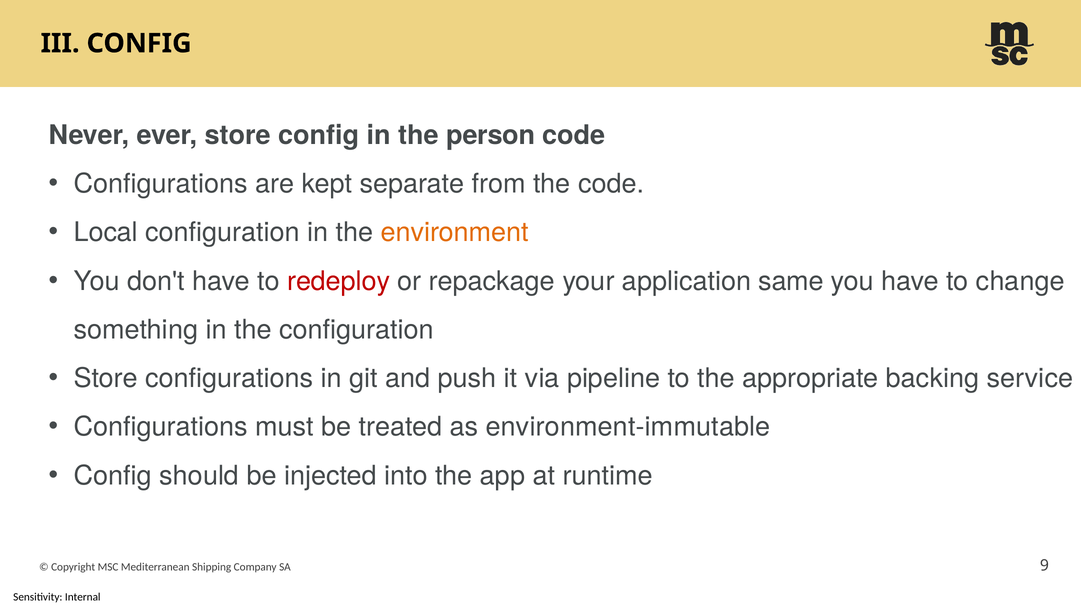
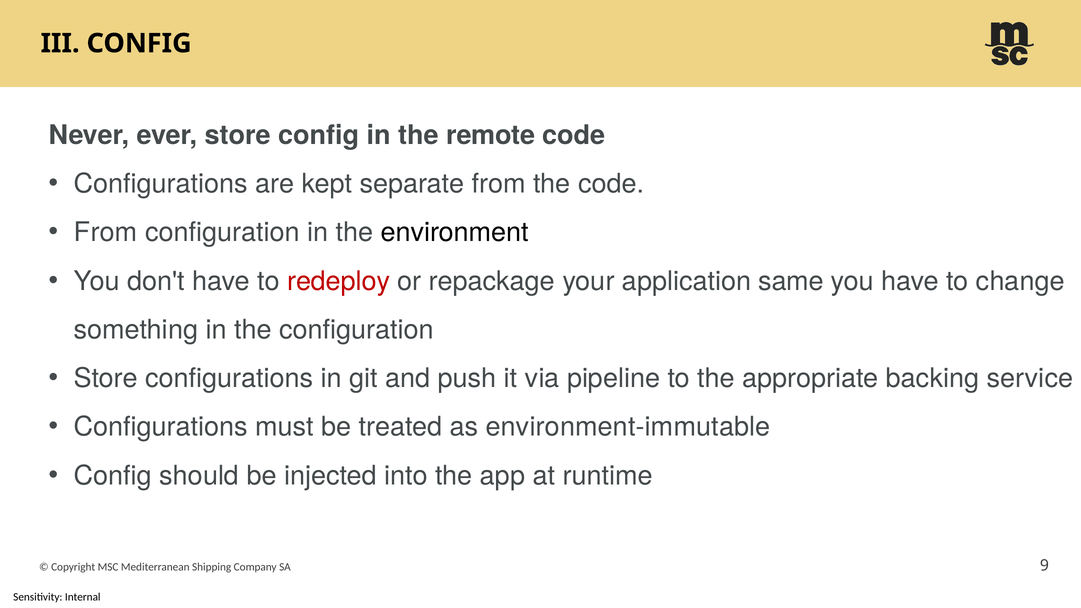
person: person -> remote
Local at (106, 232): Local -> From
environment colour: orange -> black
